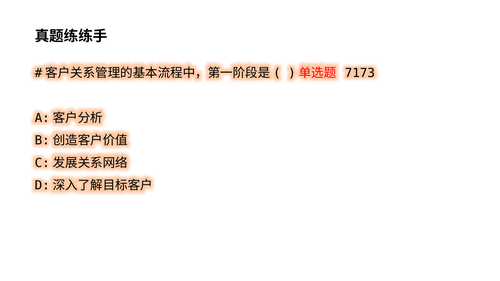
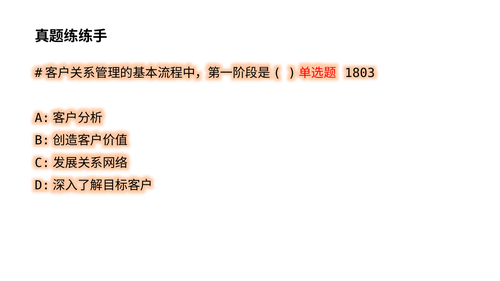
7173: 7173 -> 1803
